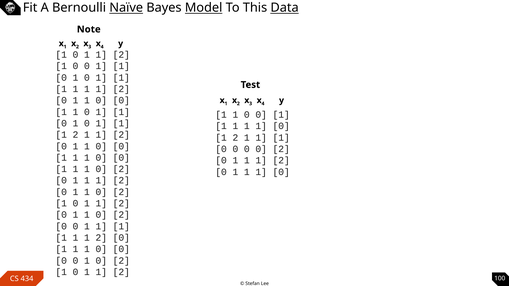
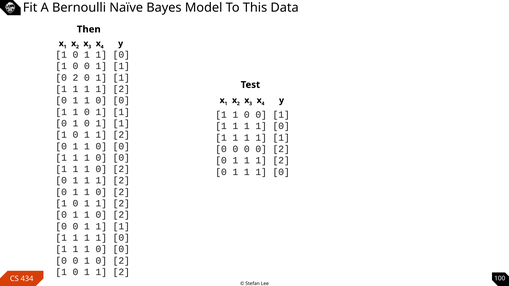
Naïve underline: present -> none
Model underline: present -> none
Data underline: present -> none
Note: Note -> Then
2 at (121, 55): 2 -> 0
1 at (75, 78): 1 -> 2
2 at (75, 135): 2 -> 0
2 at (235, 138): 2 -> 1
2 at (101, 238): 2 -> 1
